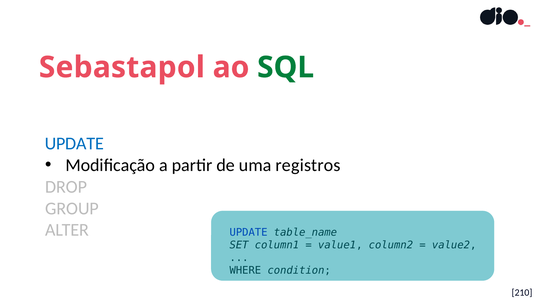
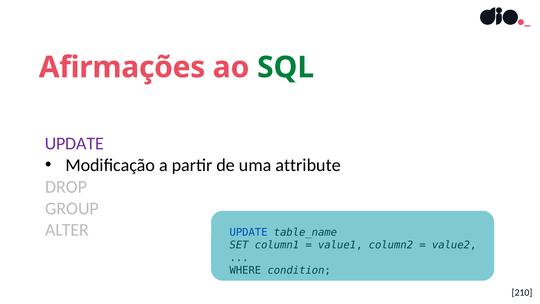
Sebastapol: Sebastapol -> Afirmações
UPDATE at (74, 143) colour: blue -> purple
registros: registros -> attribute
